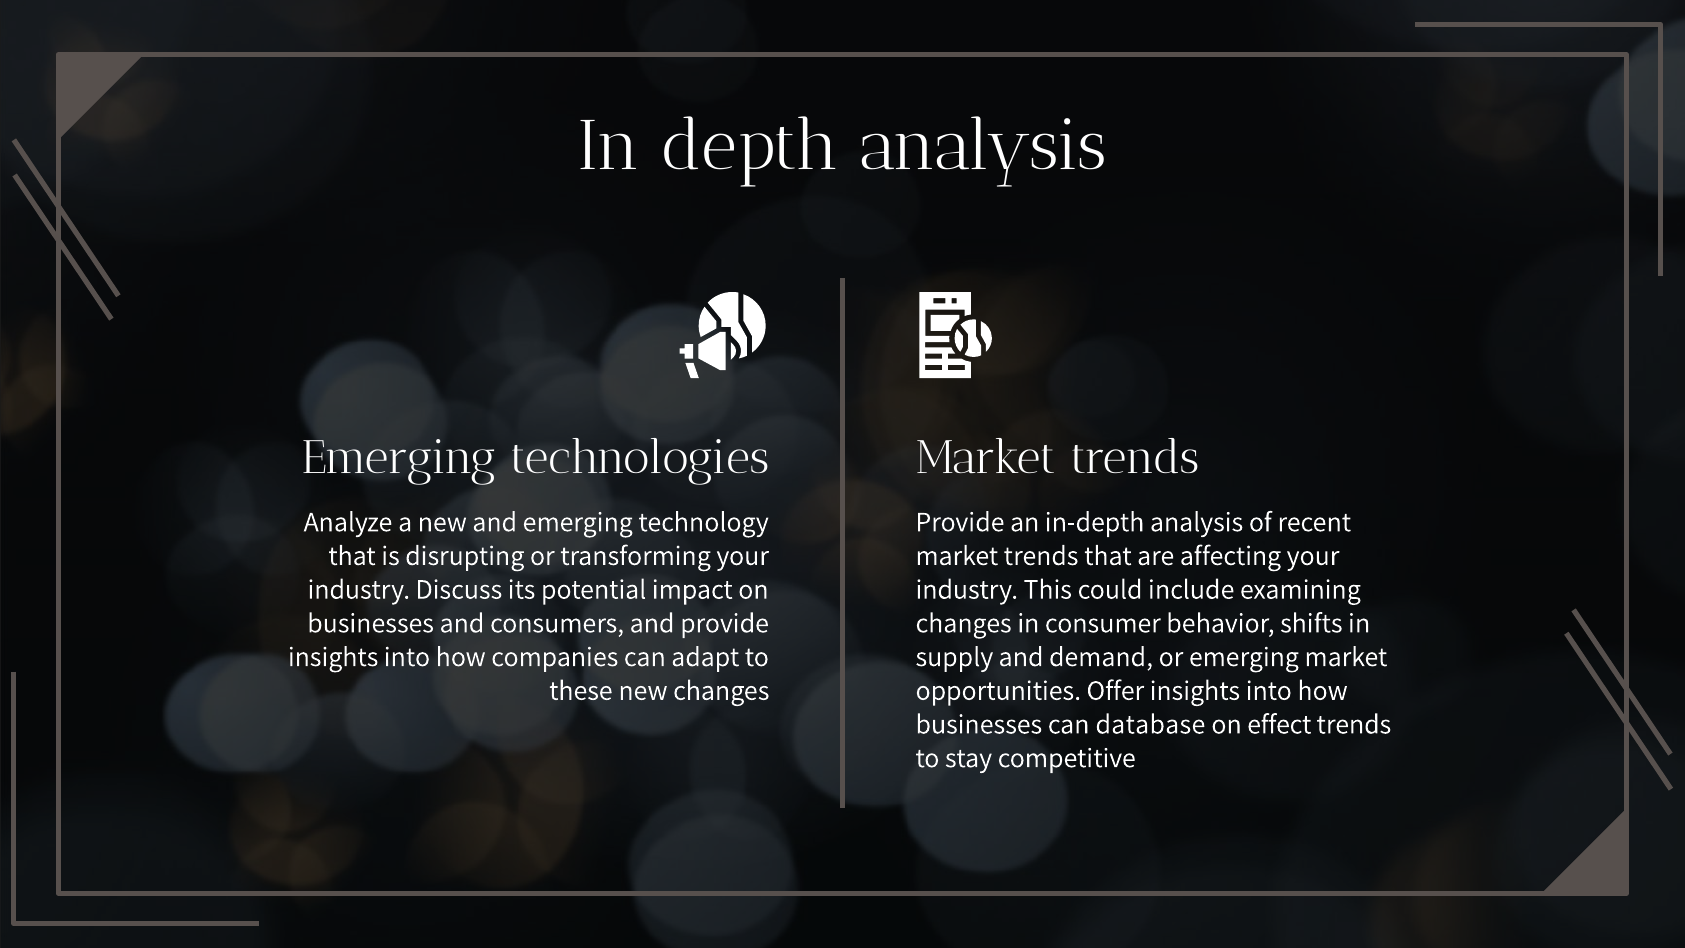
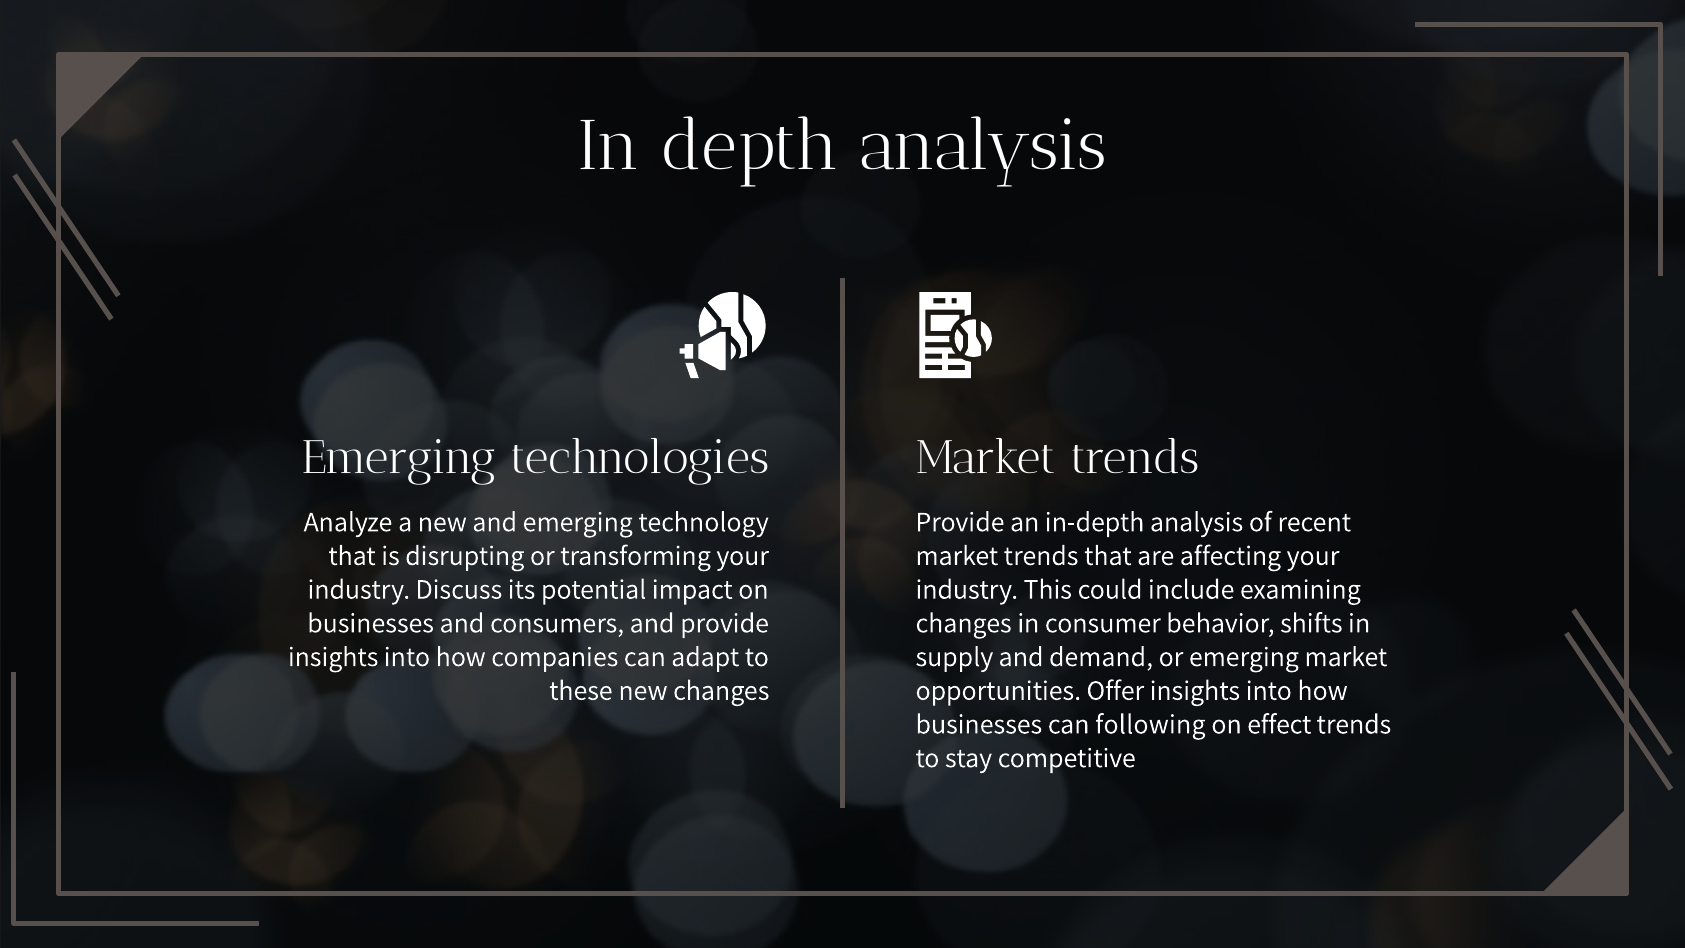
database: database -> following
